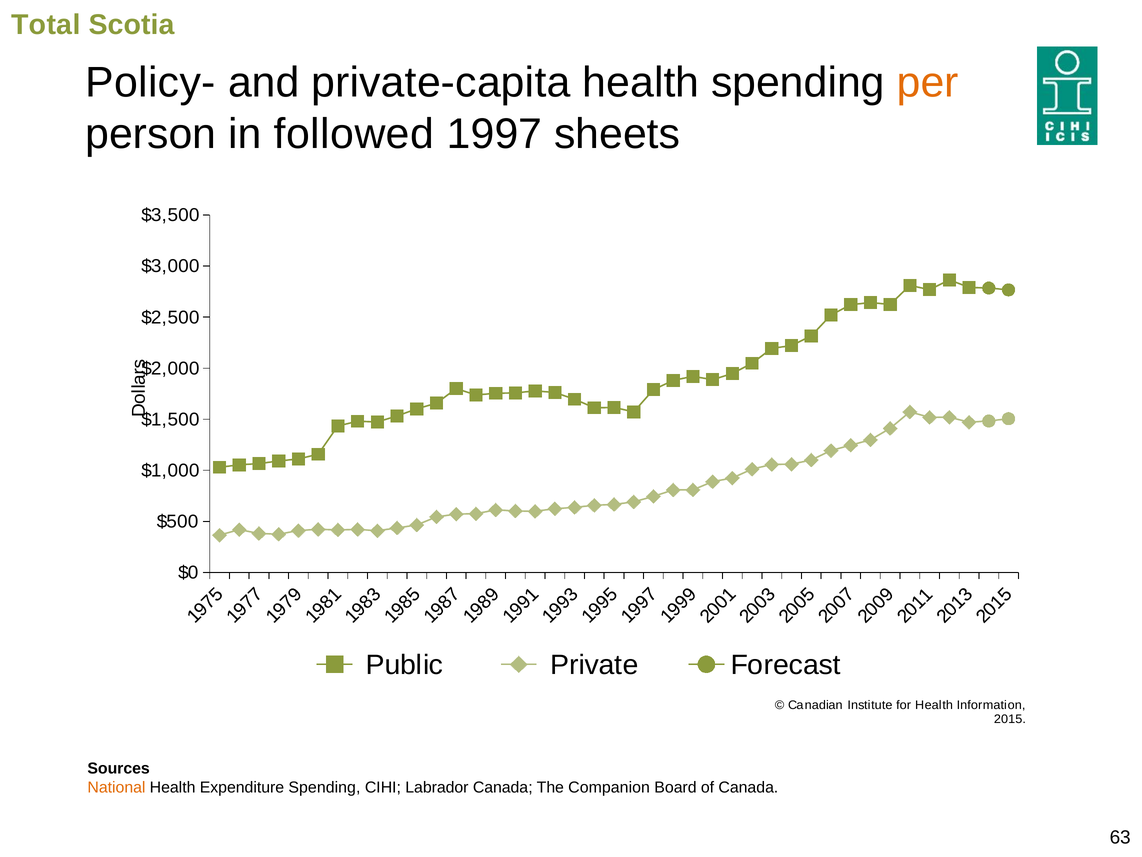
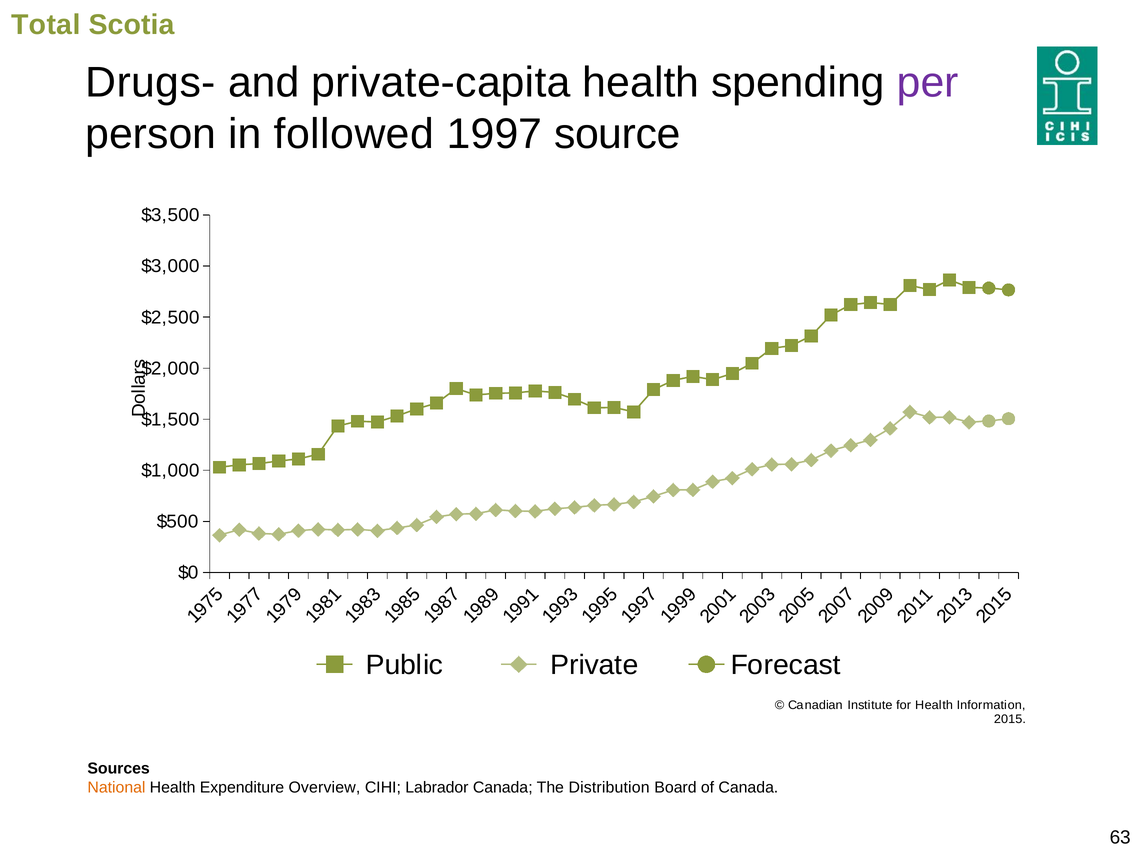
Policy-: Policy- -> Drugs-
per colour: orange -> purple
sheets: sheets -> source
Expenditure Spending: Spending -> Overview
Companion: Companion -> Distribution
